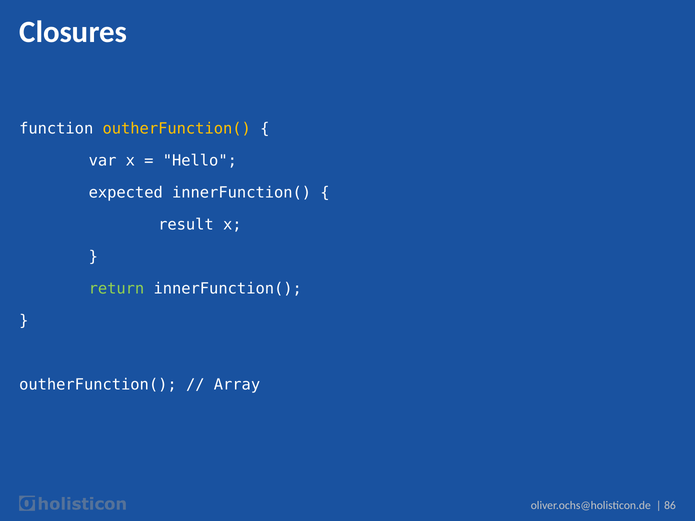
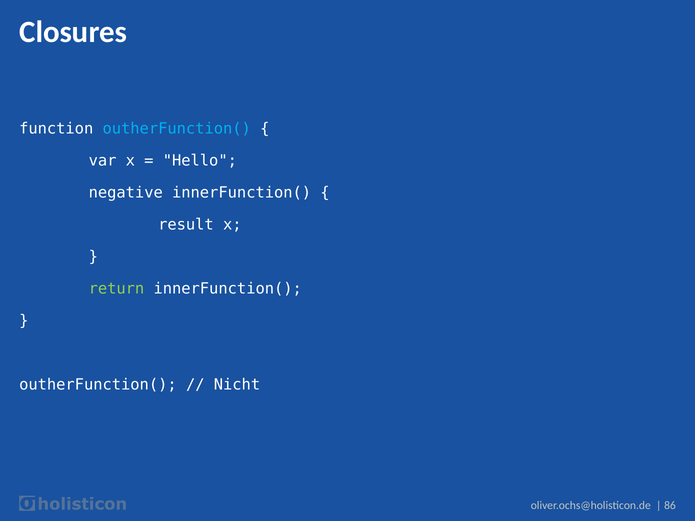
outherFunction( at (177, 129) colour: yellow -> light blue
expected: expected -> negative
Array: Array -> Nicht
